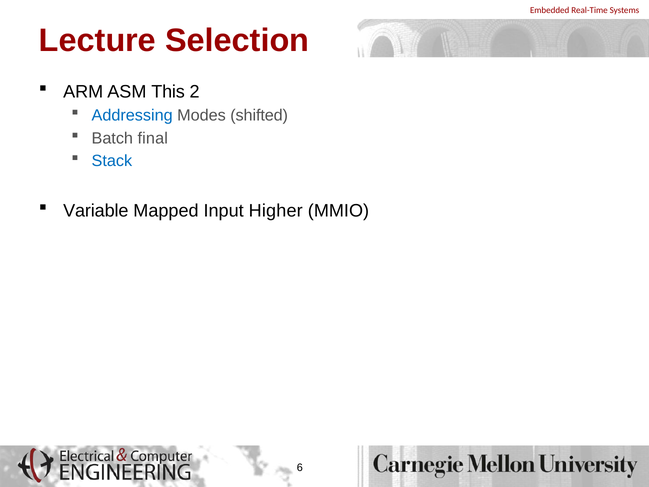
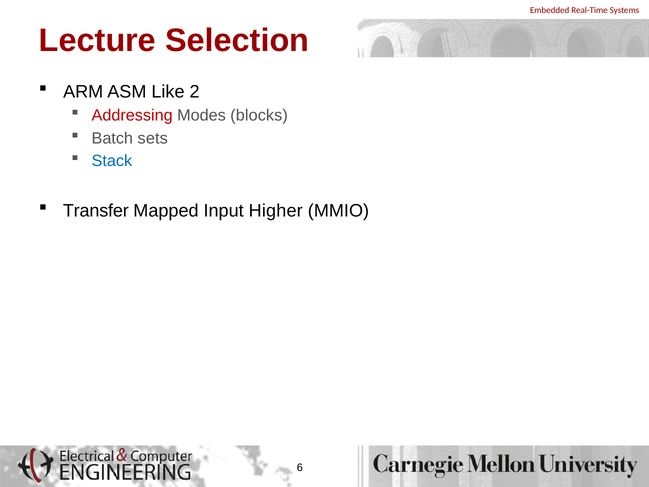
This: This -> Like
Addressing colour: blue -> red
shifted: shifted -> blocks
final: final -> sets
Variable: Variable -> Transfer
